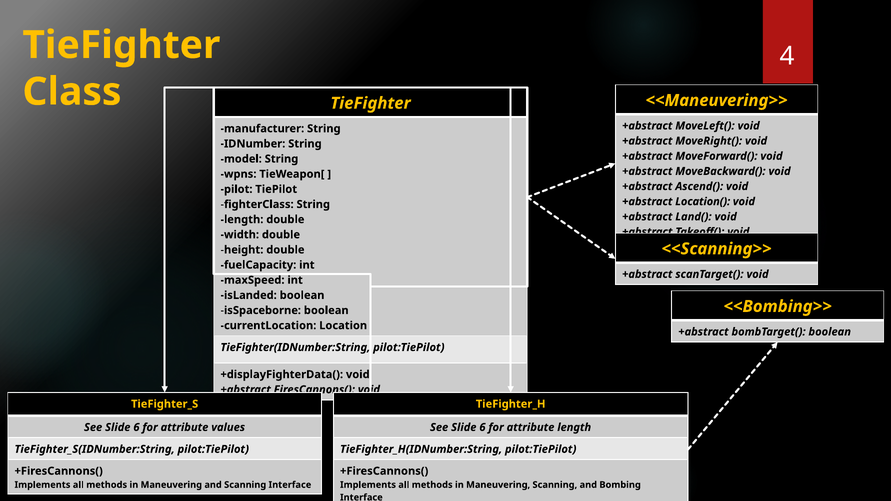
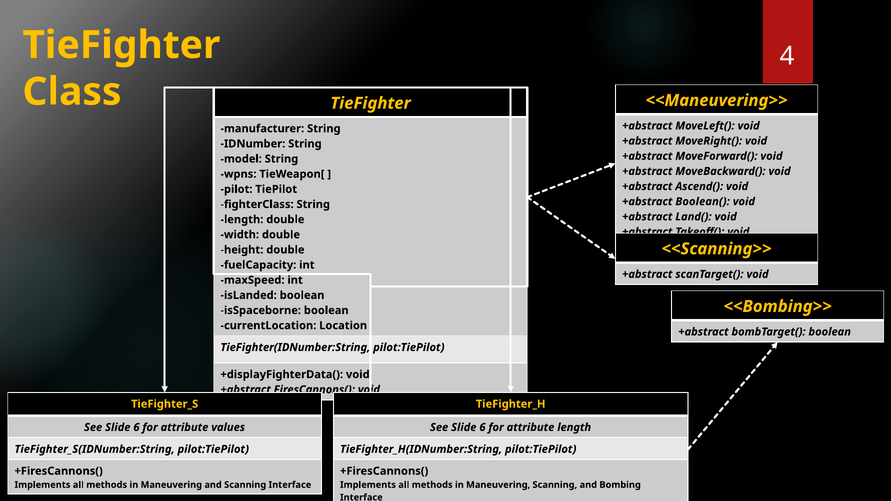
Location(: Location( -> Boolean(
